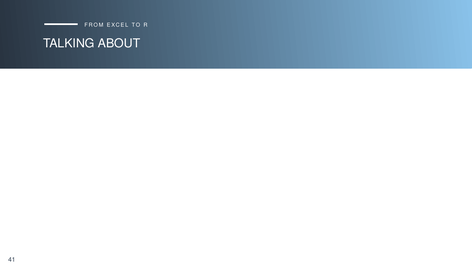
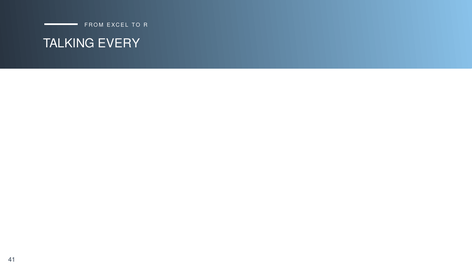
ABOUT: ABOUT -> EVERY
